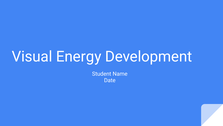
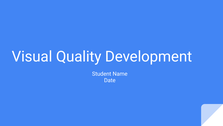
Energy: Energy -> Quality
